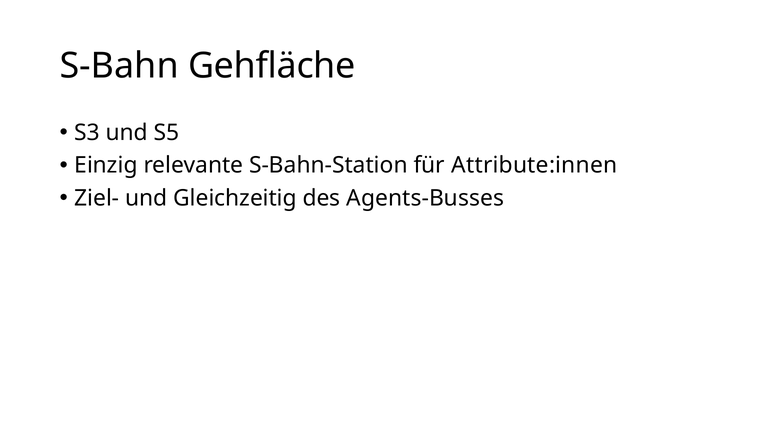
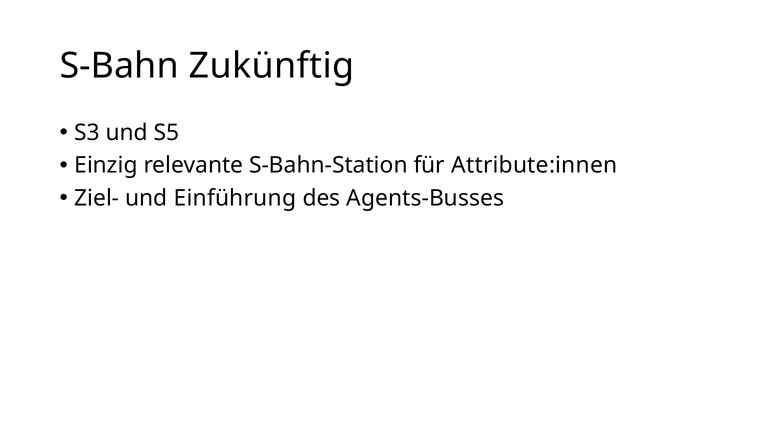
Gehfläche: Gehfläche -> Zukünftig
Gleichzeitig: Gleichzeitig -> Einführung
